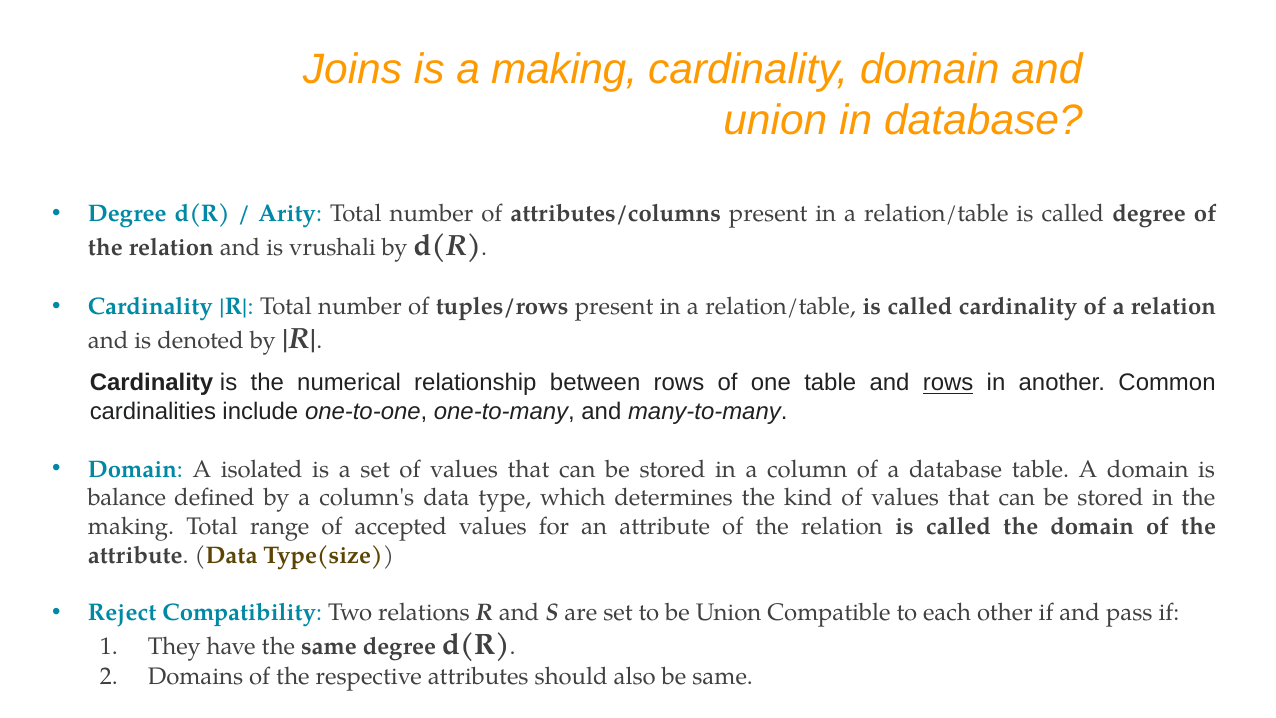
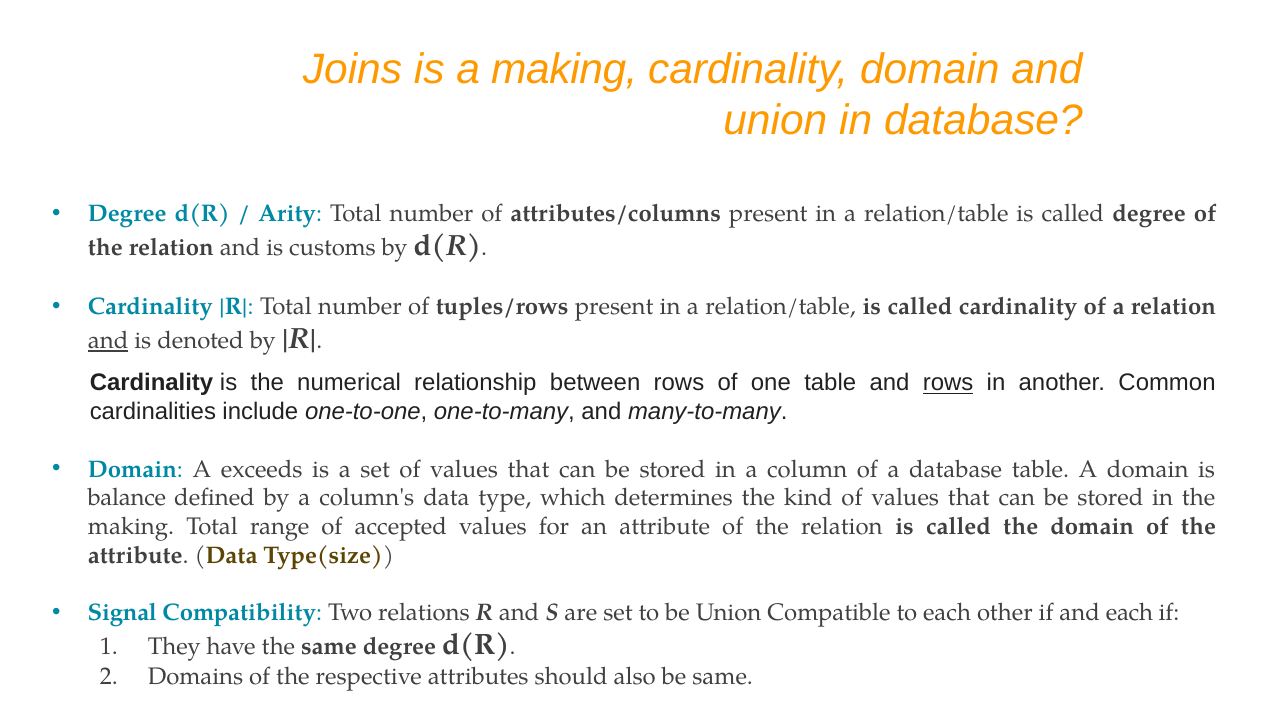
vrushali: vrushali -> customs
and at (108, 340) underline: none -> present
isolated: isolated -> exceeds
Reject: Reject -> Signal
and pass: pass -> each
